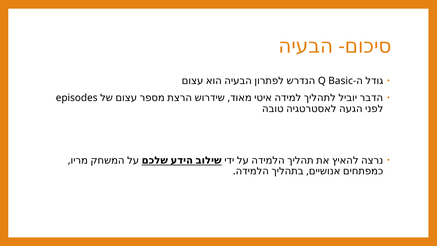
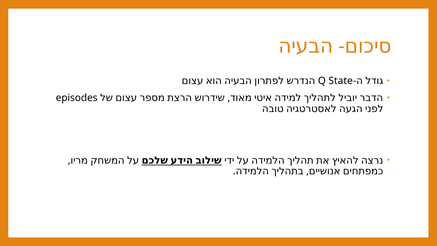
Basic: Basic -> State
